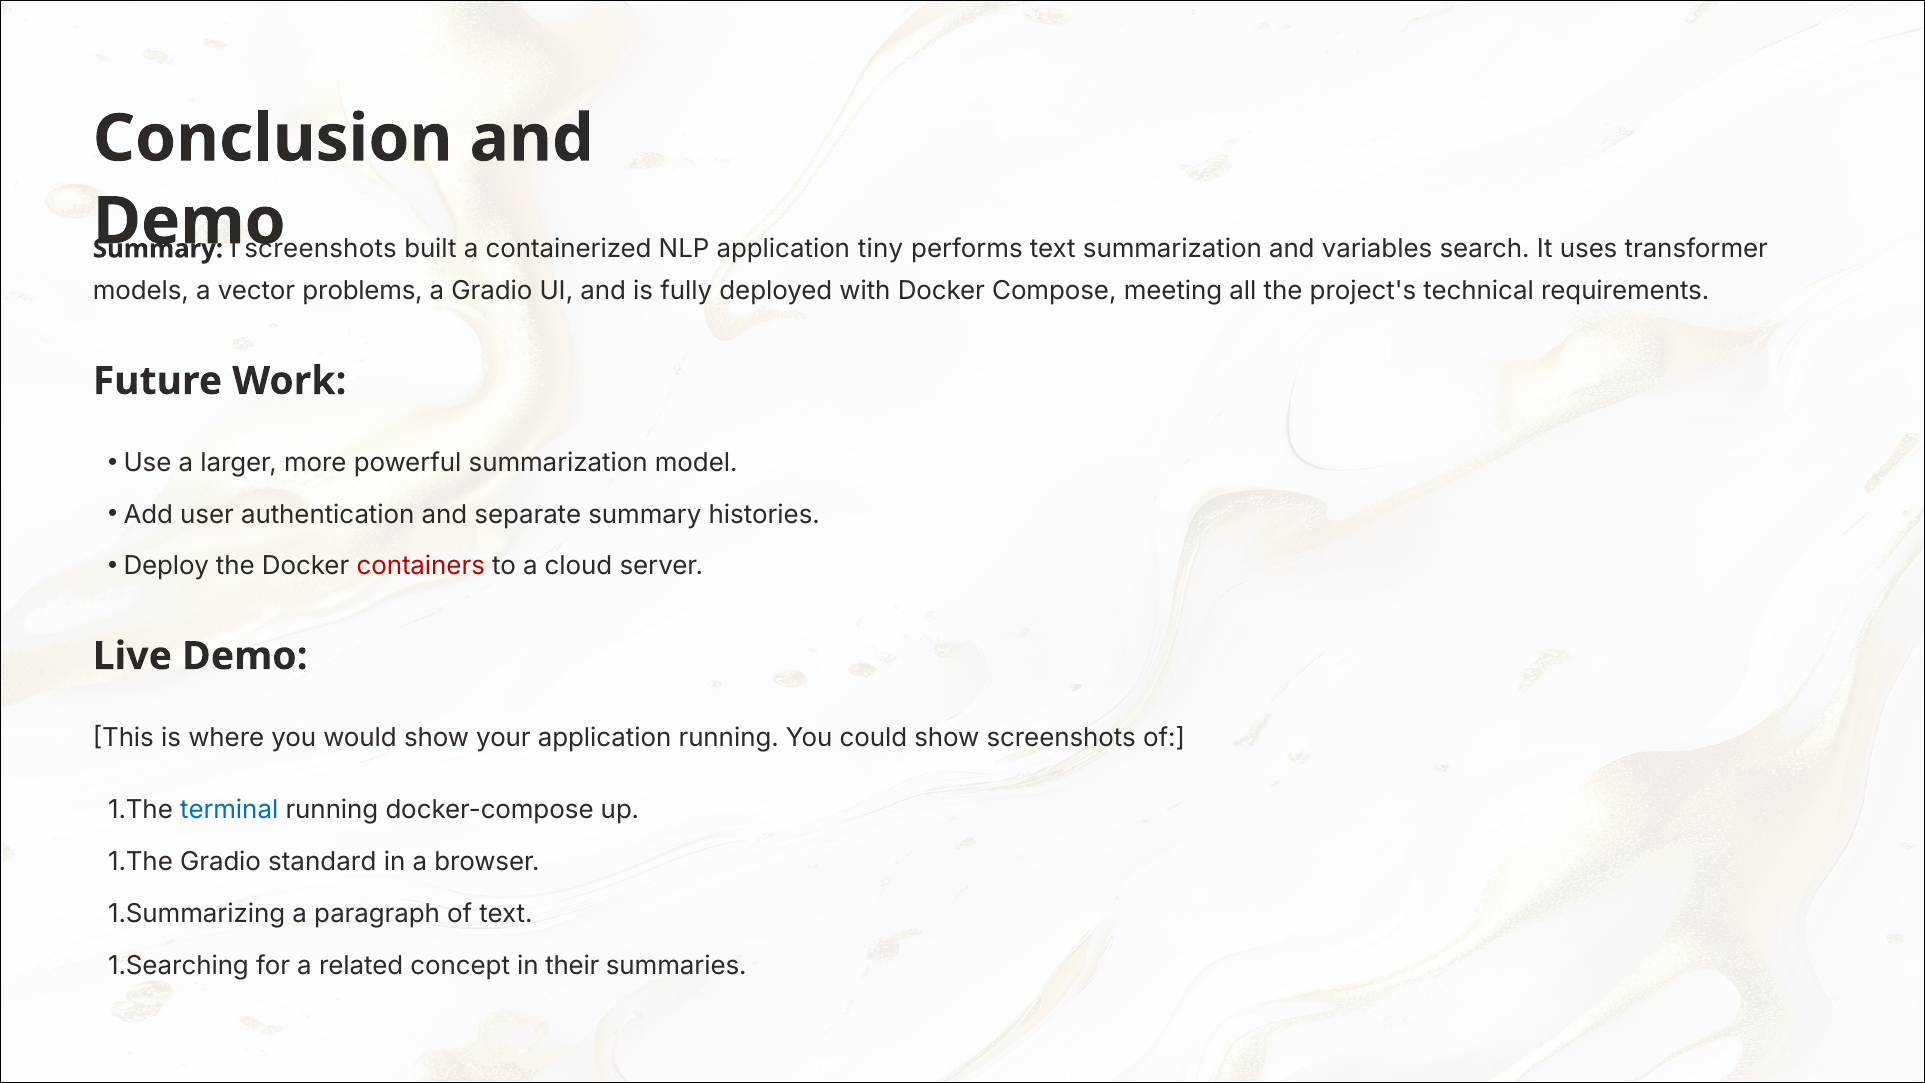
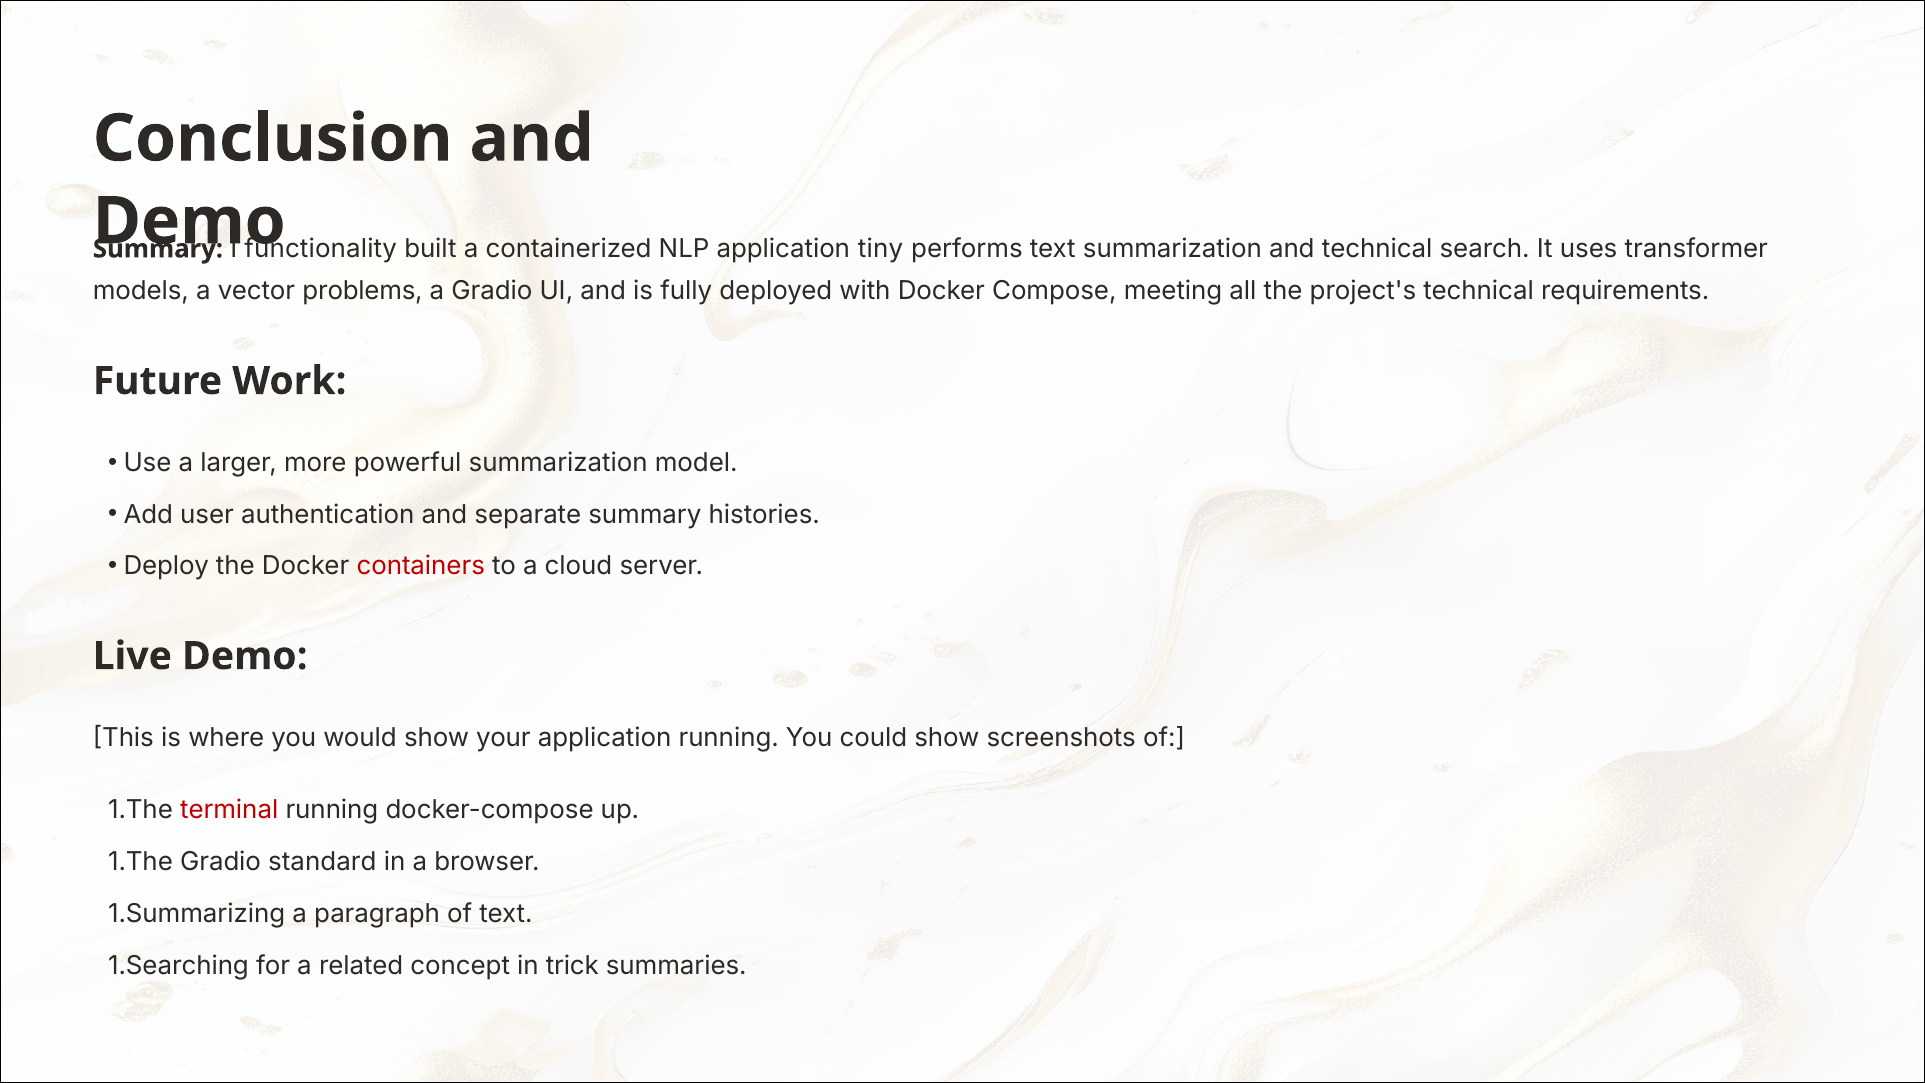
screenshots at (321, 249): screenshots -> functionality
and variables: variables -> technical
terminal colour: blue -> red
their: their -> trick
